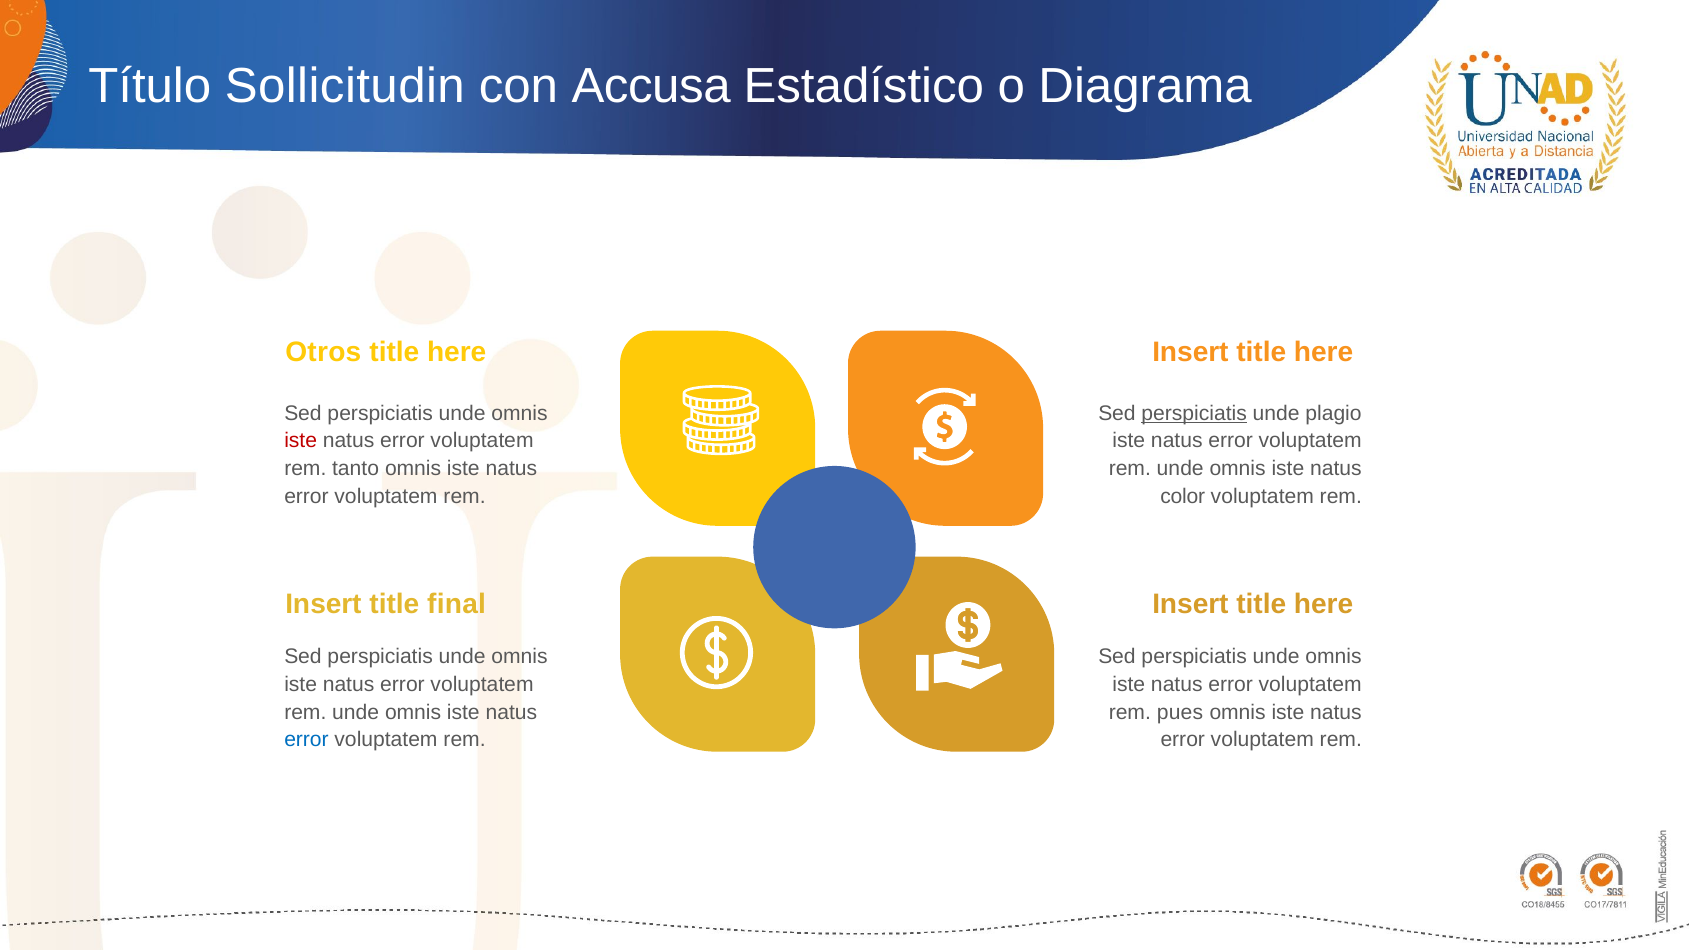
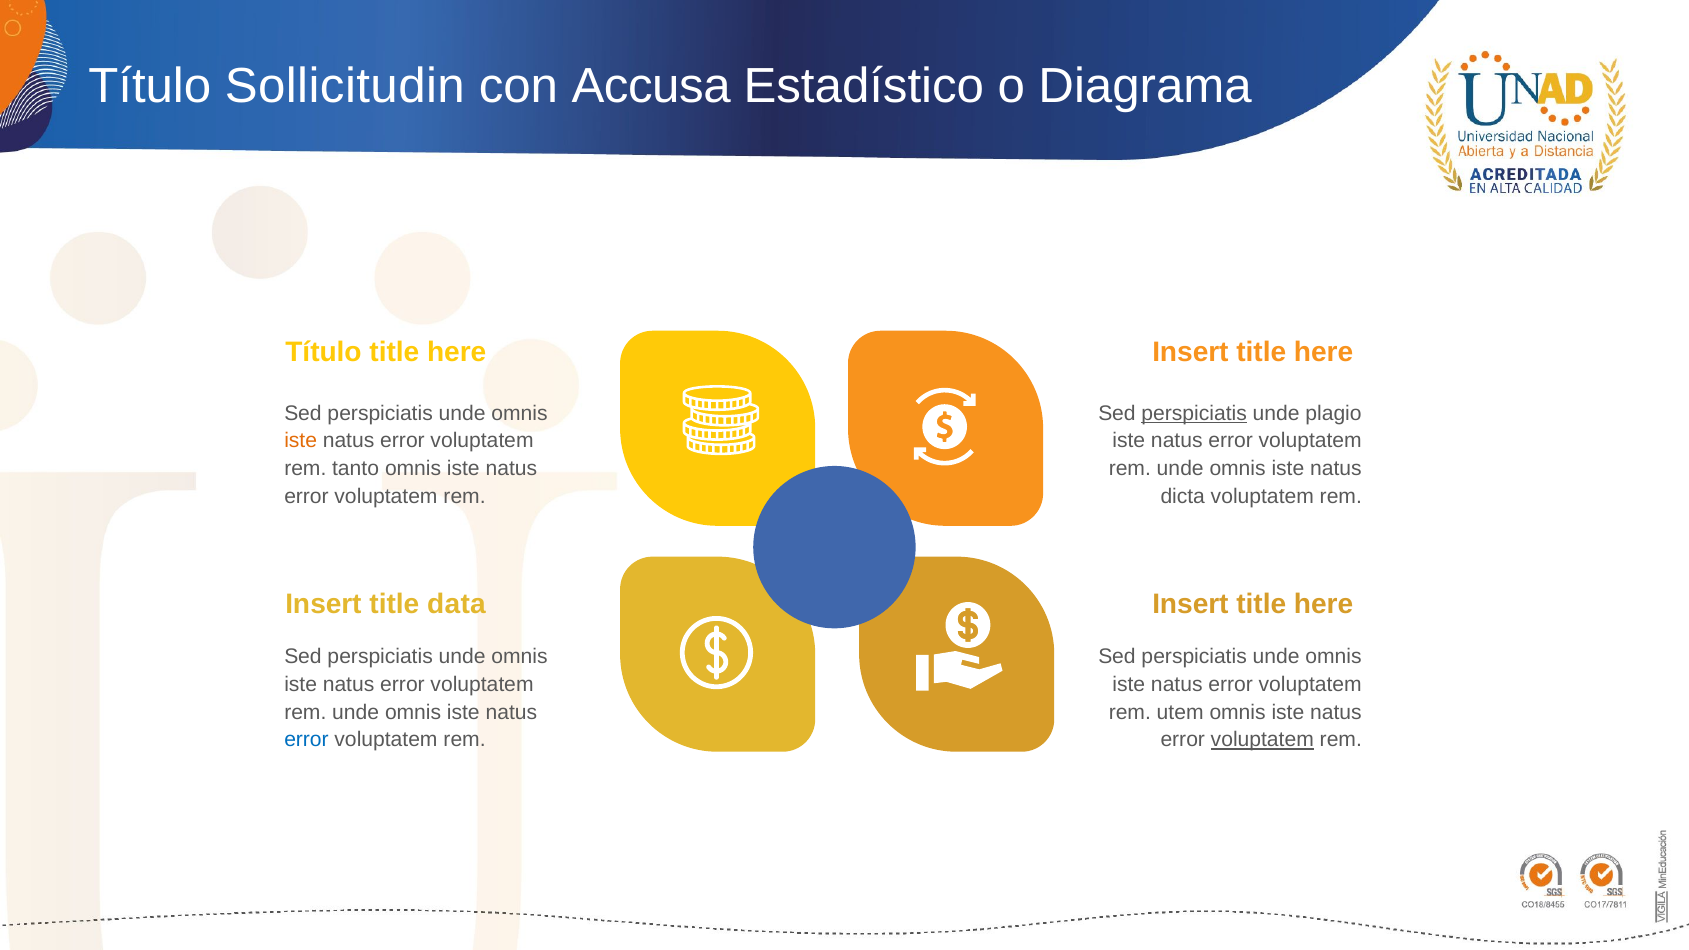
Otros at (323, 352): Otros -> Título
iste at (301, 441) colour: red -> orange
color: color -> dicta
final: final -> data
pues: pues -> utem
voluptatem at (1262, 740) underline: none -> present
